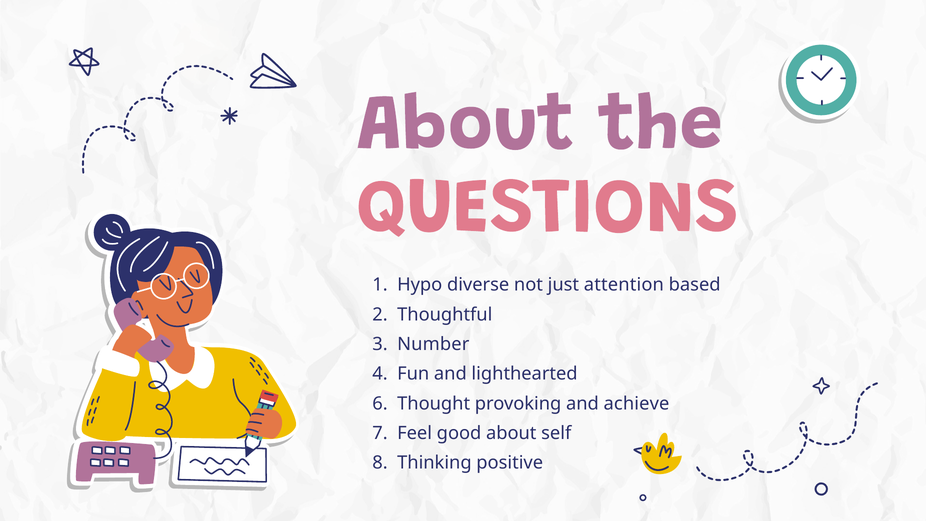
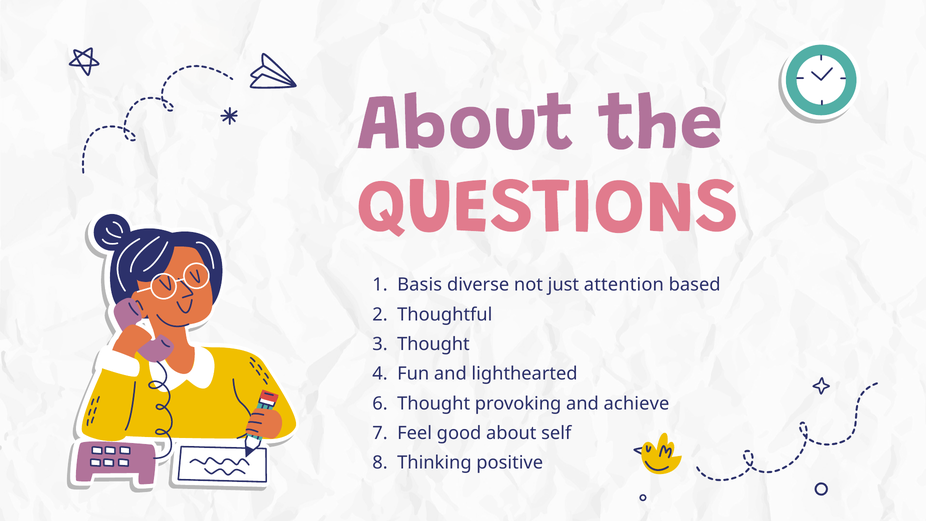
Hypo: Hypo -> Basis
3 Number: Number -> Thought
